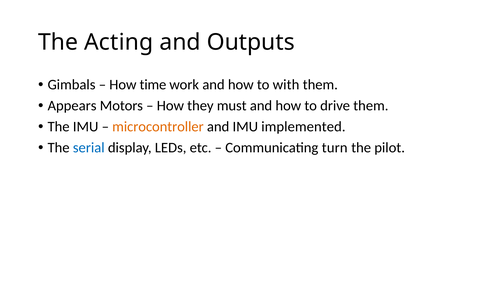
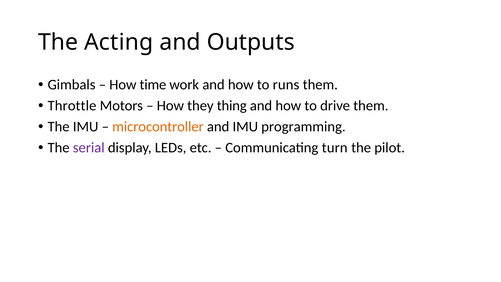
with: with -> runs
Appears: Appears -> Throttle
must: must -> thing
implemented: implemented -> programming
serial colour: blue -> purple
